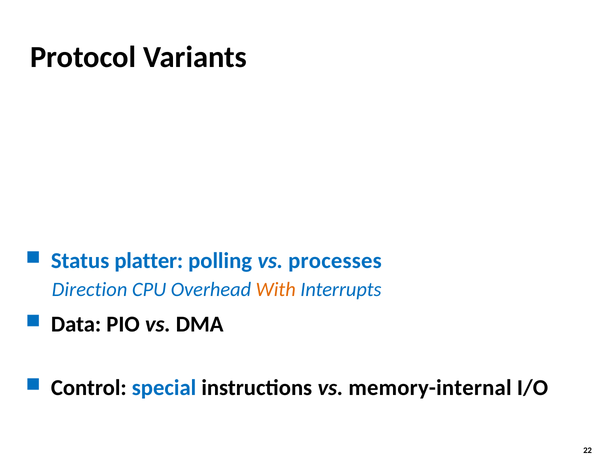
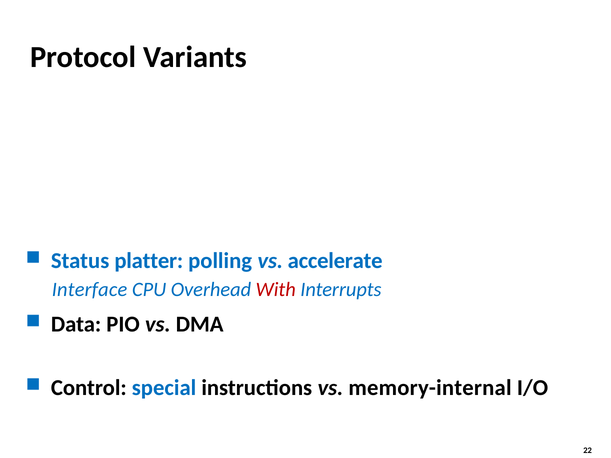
processes: processes -> accelerate
Direction: Direction -> Interface
With colour: orange -> red
